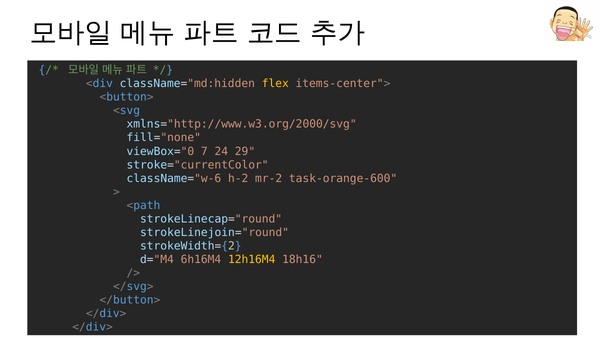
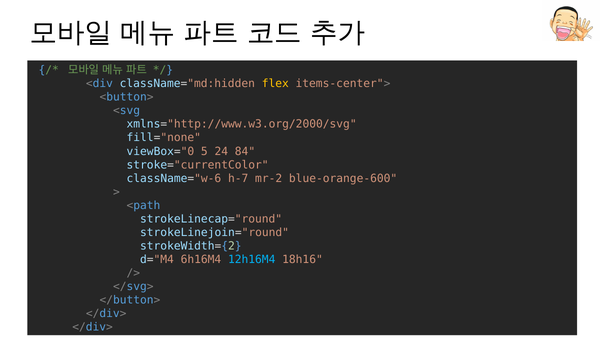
7: 7 -> 5
29: 29 -> 84
h-2: h-2 -> h-7
task-orange-600: task-orange-600 -> blue-orange-600
12h16M4 colour: yellow -> light blue
